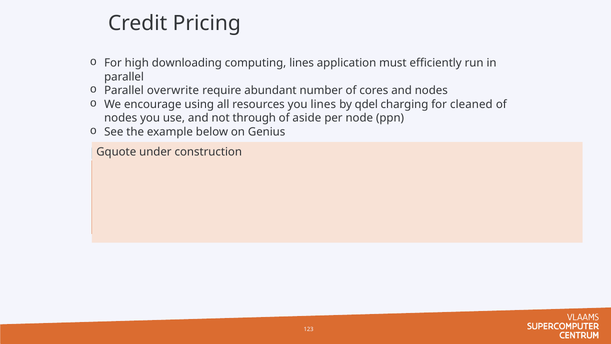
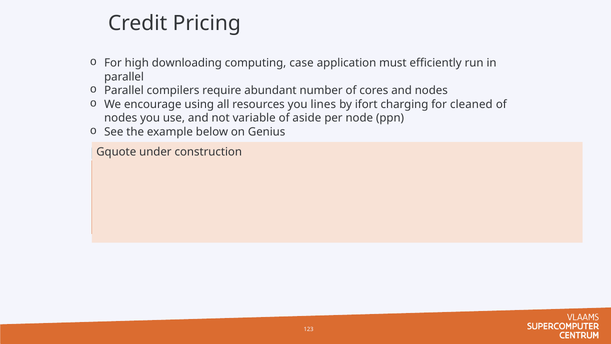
computing lines: lines -> case
overwrite: overwrite -> compilers
qdel: qdel -> ifort
through: through -> variable
